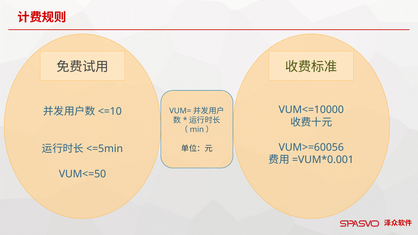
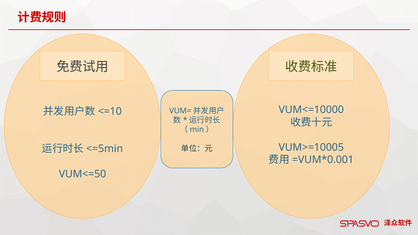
VUM>=60056: VUM>=60056 -> VUM>=10005
